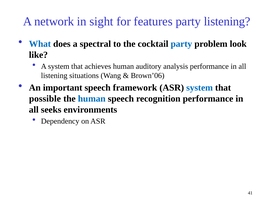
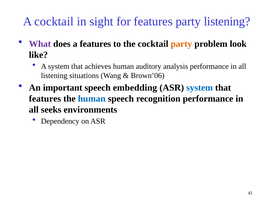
A network: network -> cocktail
What colour: blue -> purple
a spectral: spectral -> features
party at (181, 44) colour: blue -> orange
framework: framework -> embedding
possible at (45, 99): possible -> features
